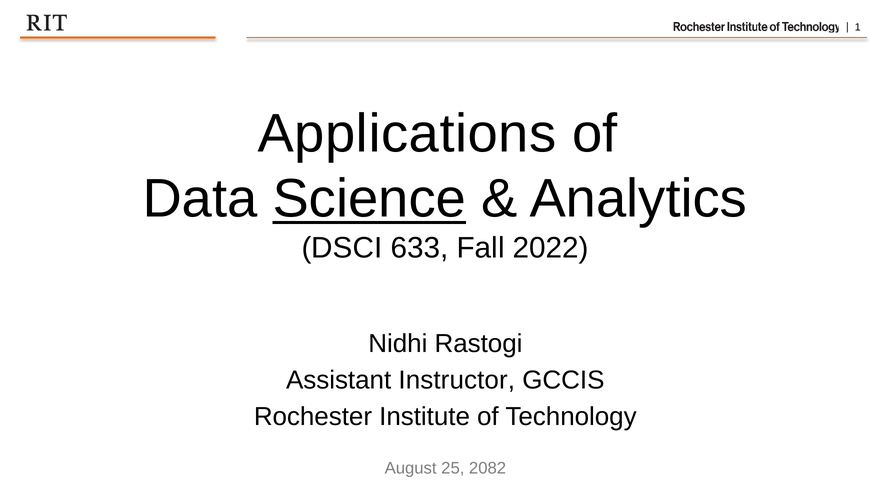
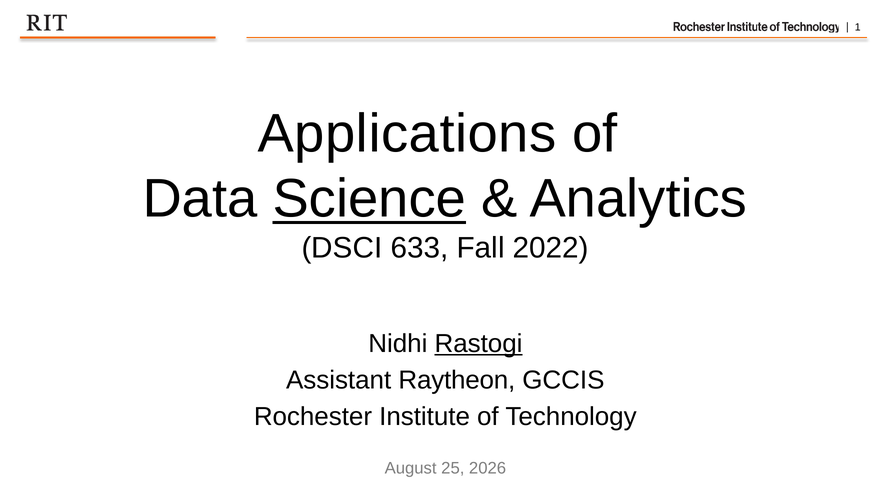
Rastogi underline: none -> present
Instructor: Instructor -> Raytheon
2082: 2082 -> 2026
